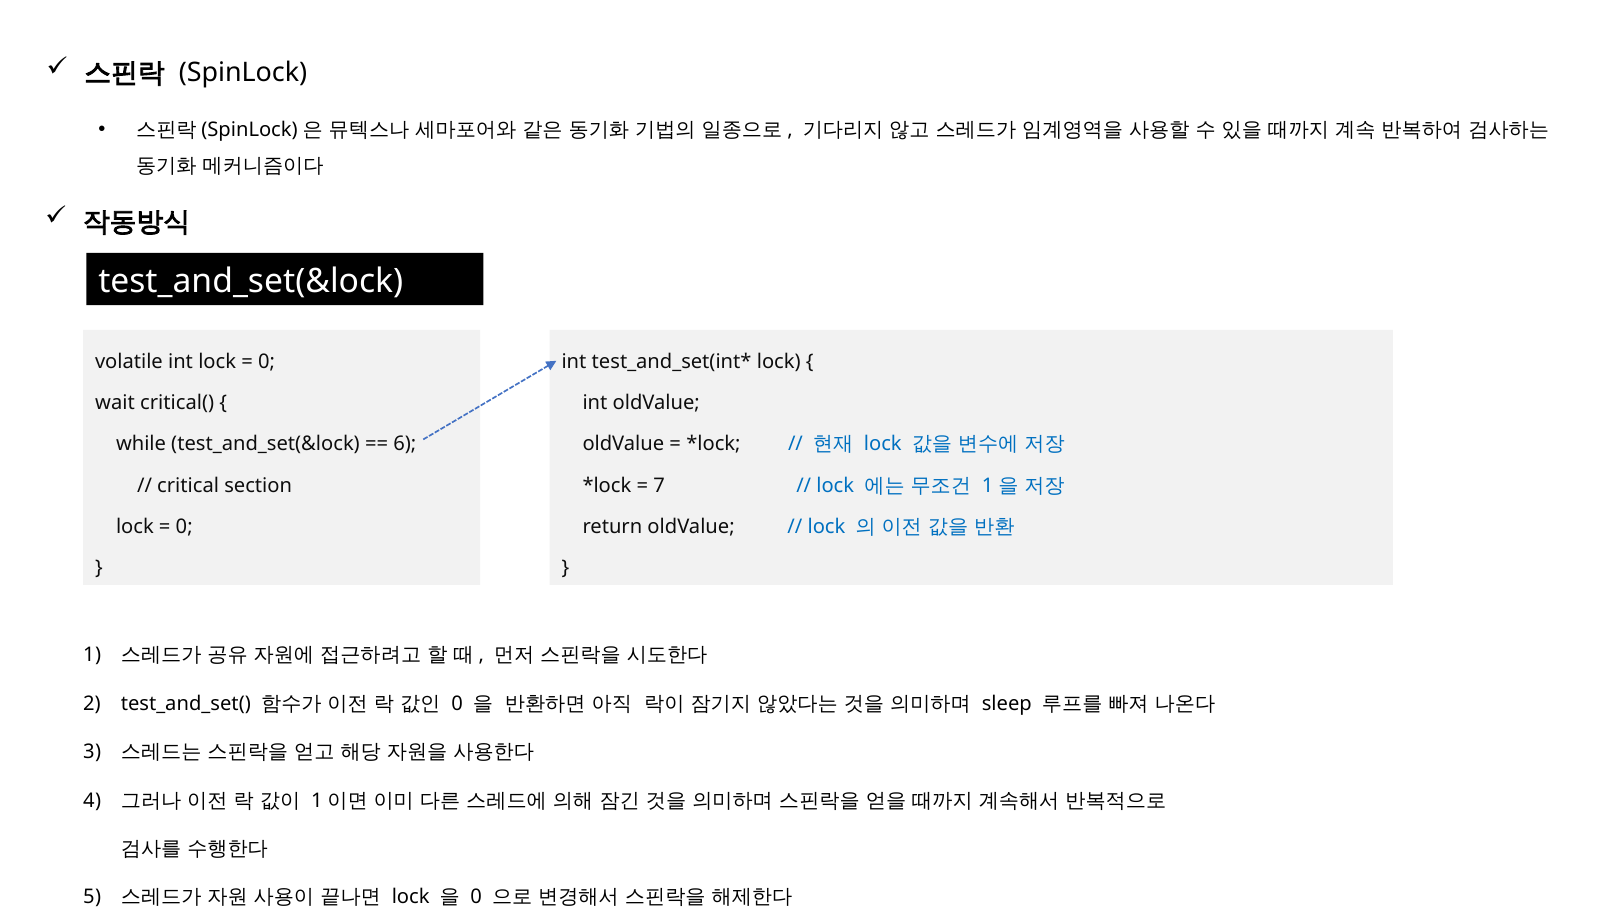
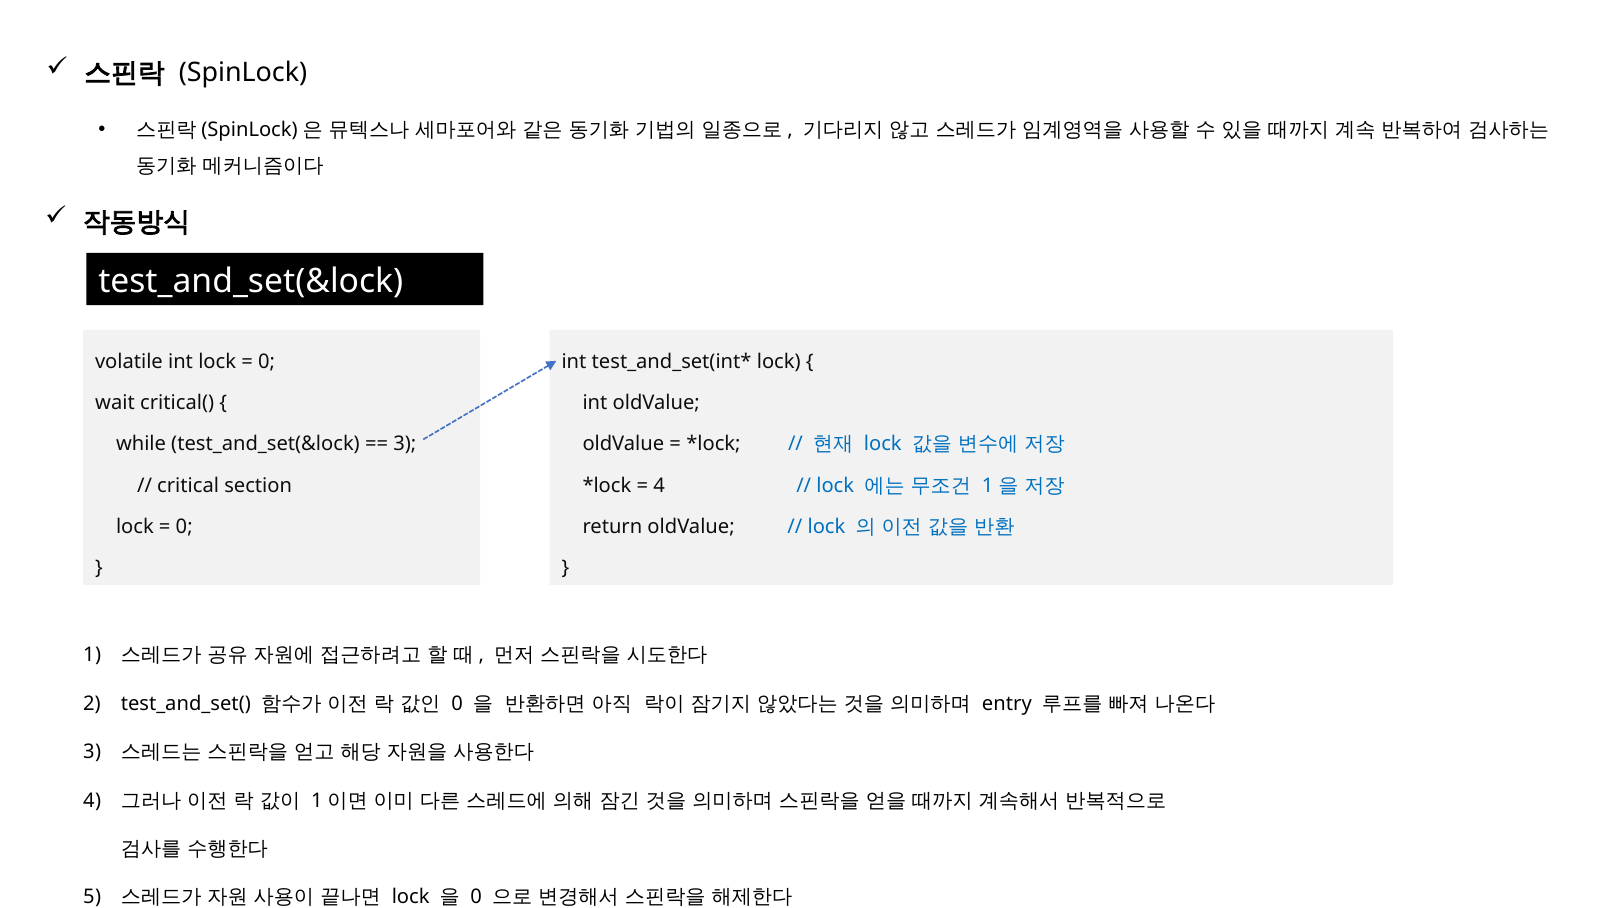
6 at (405, 444): 6 -> 3
7 at (659, 485): 7 -> 4
sleep: sleep -> entry
